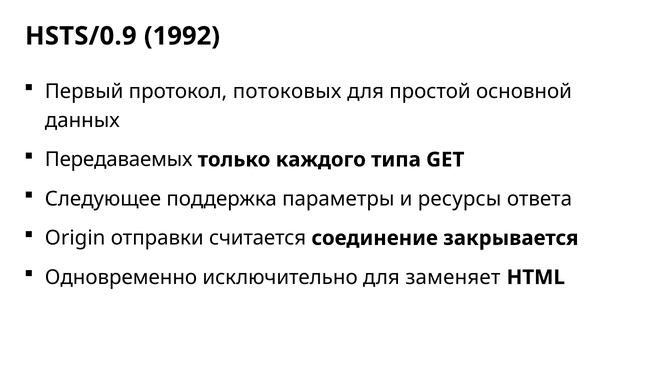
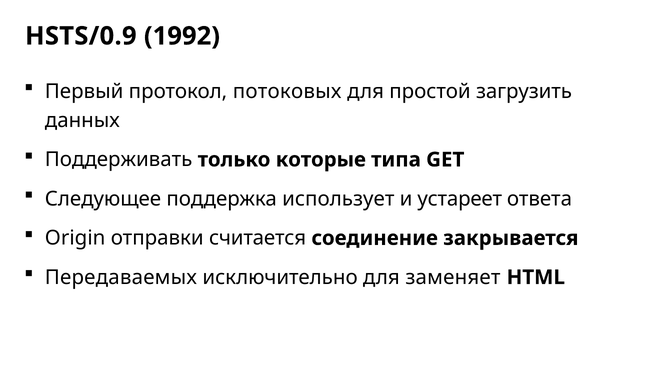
основной: основной -> загрузить
Передаваемых: Передаваемых -> Поддерживать
каждого: каждого -> которые
параметры: параметры -> использует
ресурсы: ресурсы -> устареет
Одновременно: Одновременно -> Передаваемых
